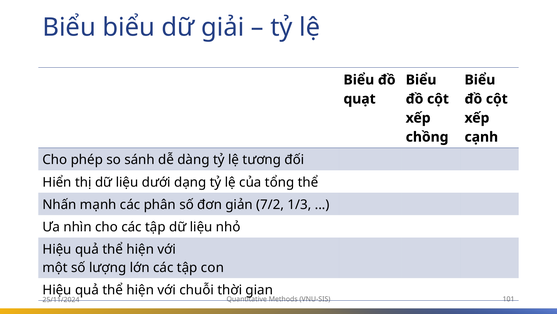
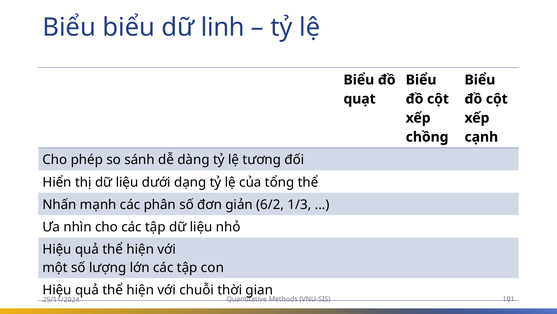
giải: giải -> linh
7/2: 7/2 -> 6/2
